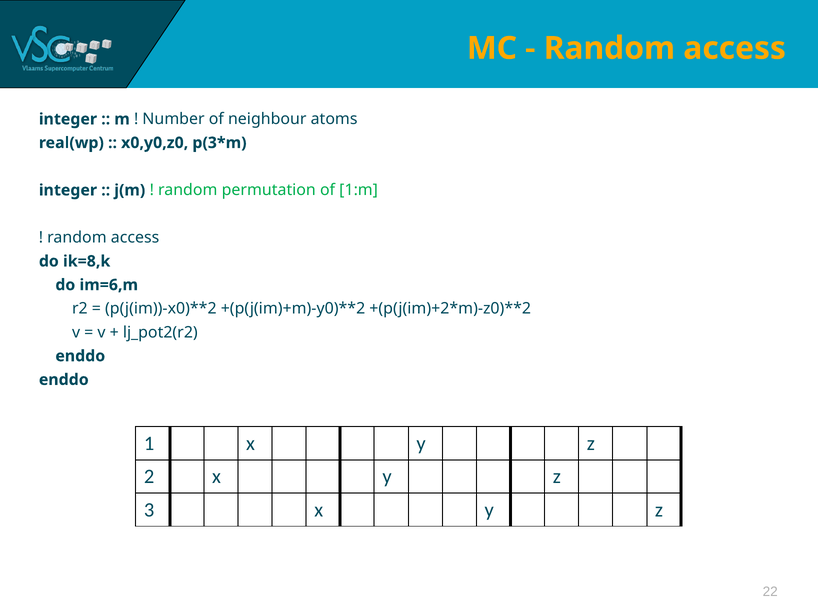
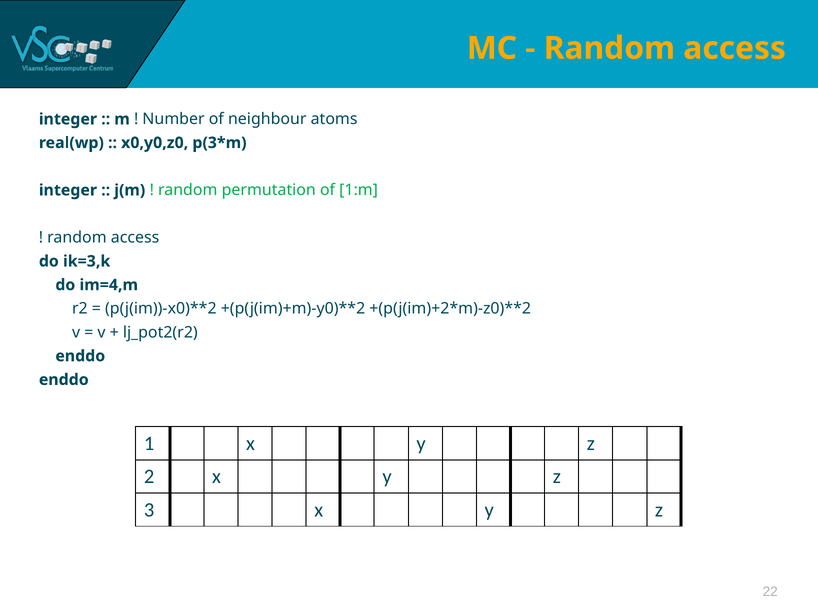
ik=8,k: ik=8,k -> ik=3,k
im=6,m: im=6,m -> im=4,m
